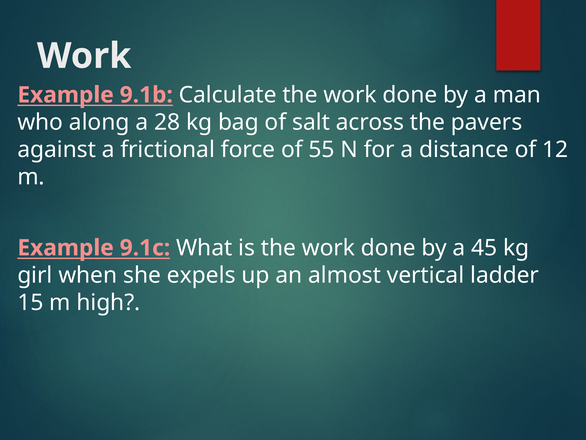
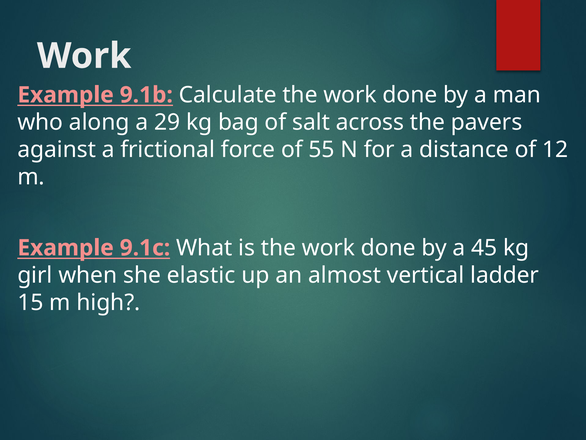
28: 28 -> 29
expels: expels -> elastic
